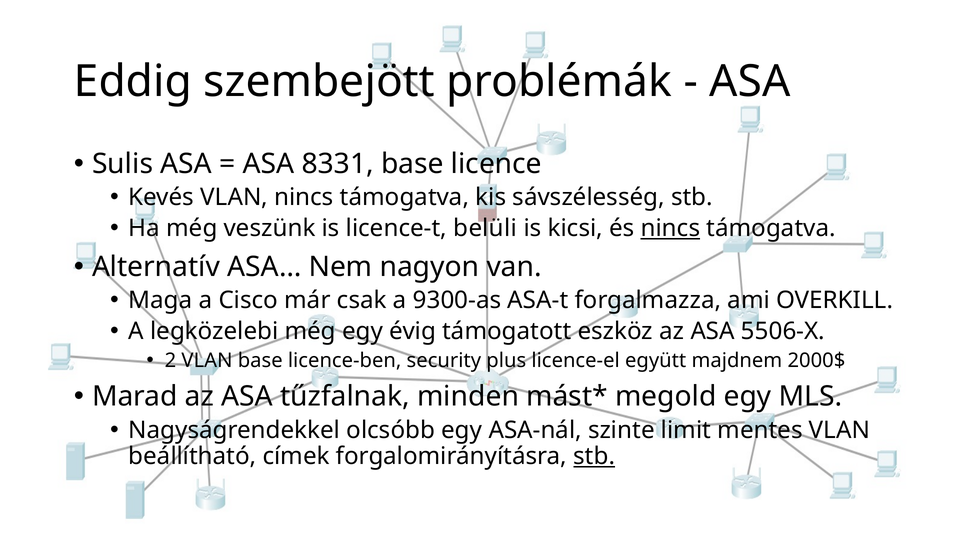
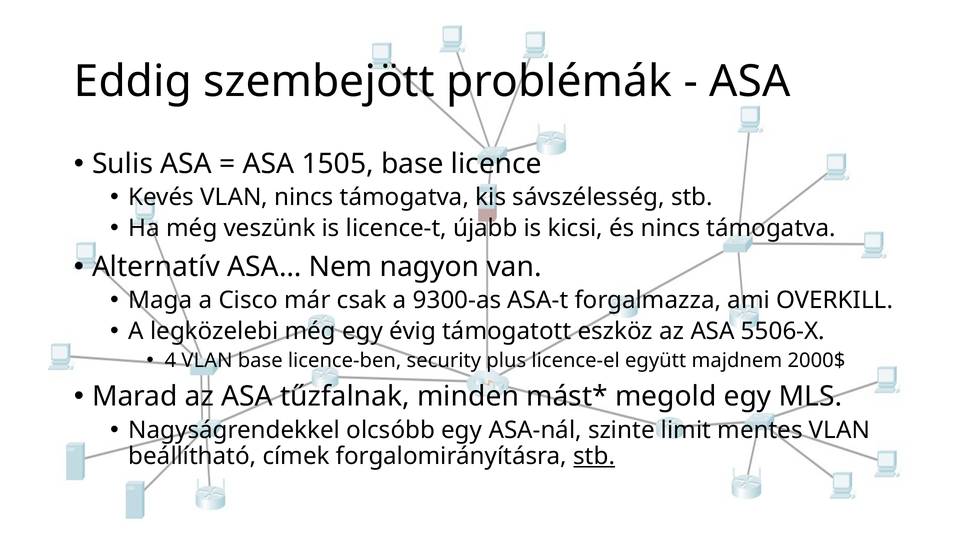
8331: 8331 -> 1505
belüli: belüli -> újabb
nincs at (670, 228) underline: present -> none
2: 2 -> 4
